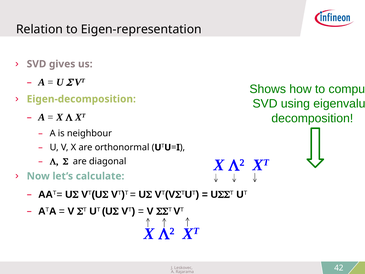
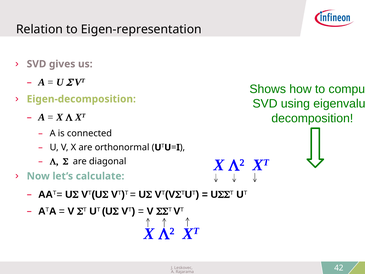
neighbour: neighbour -> connected
